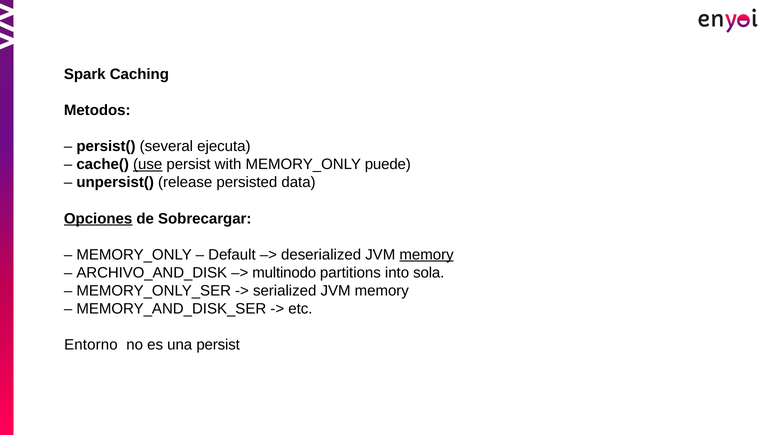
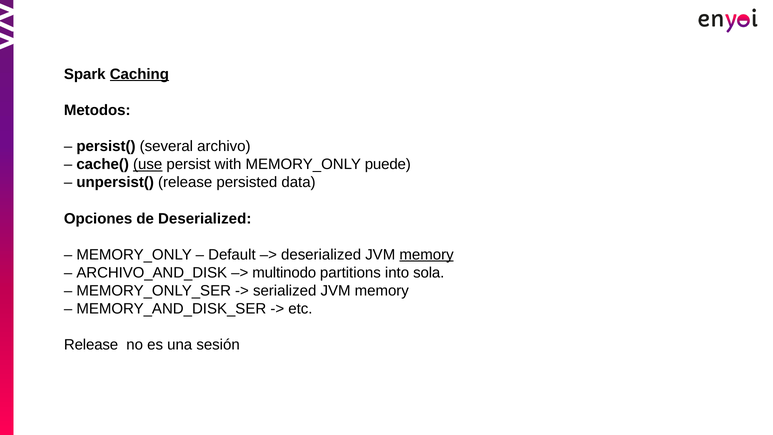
Caching underline: none -> present
ejecuta: ejecuta -> archivo
Opciones underline: present -> none
de Sobrecargar: Sobrecargar -> Deserialized
Entorno at (91, 345): Entorno -> Release
una persist: persist -> sesión
